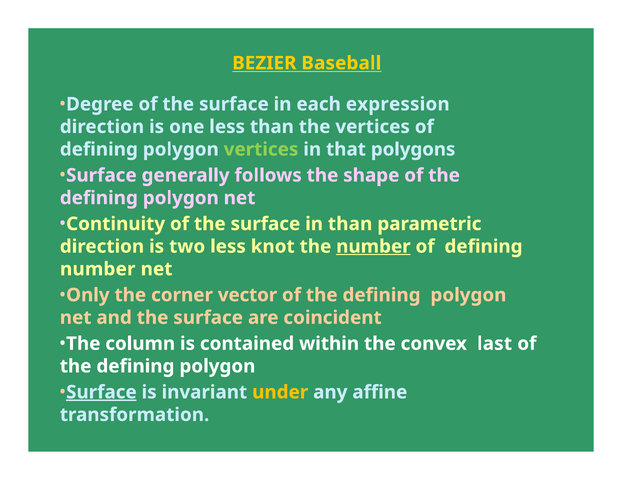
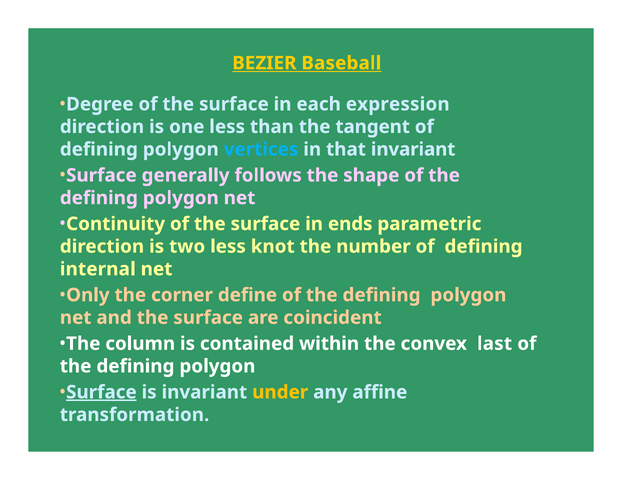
the vertices: vertices -> tangent
vertices at (261, 150) colour: light green -> light blue
that polygons: polygons -> invariant
in than: than -> ends
number at (373, 247) underline: present -> none
number at (98, 269): number -> internal
vector: vector -> define
